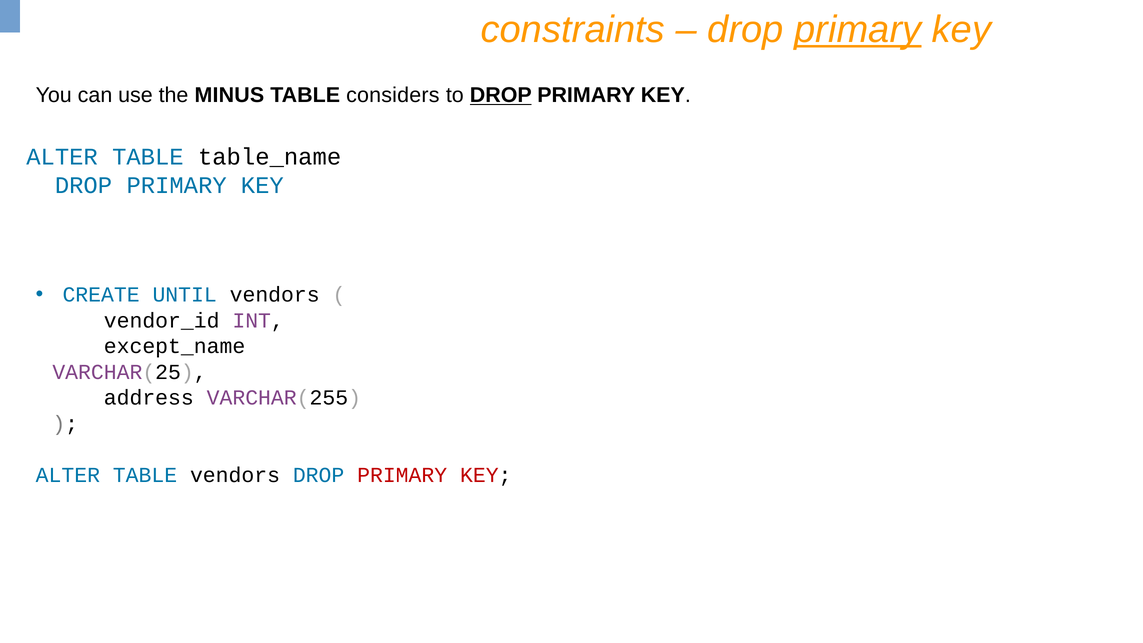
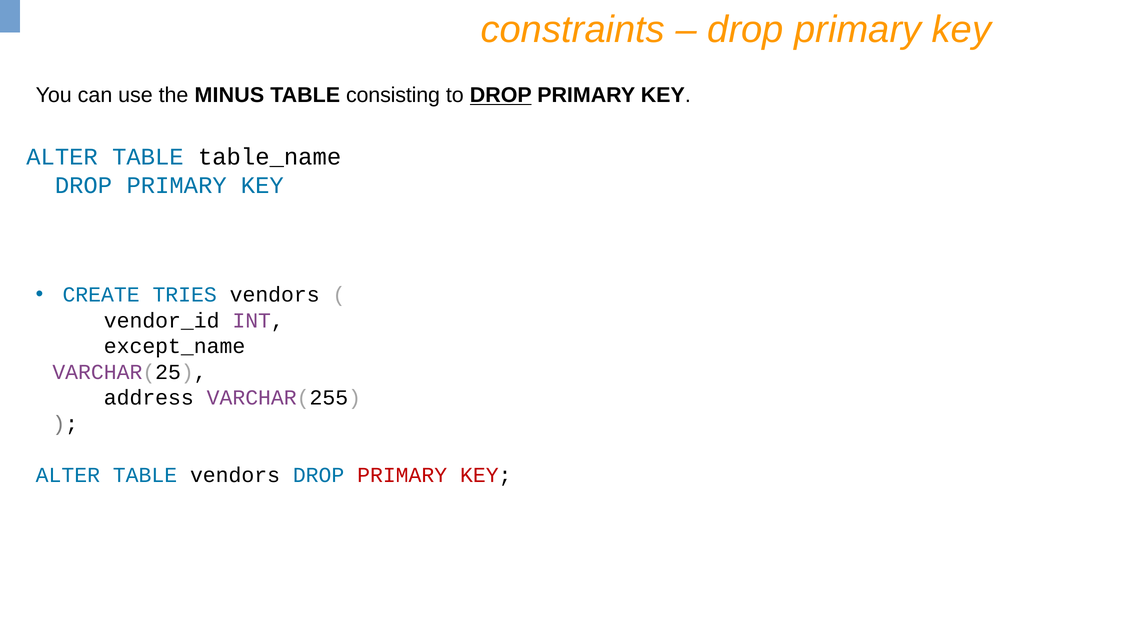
primary at (858, 30) underline: present -> none
considers: considers -> consisting
UNTIL: UNTIL -> TRIES
